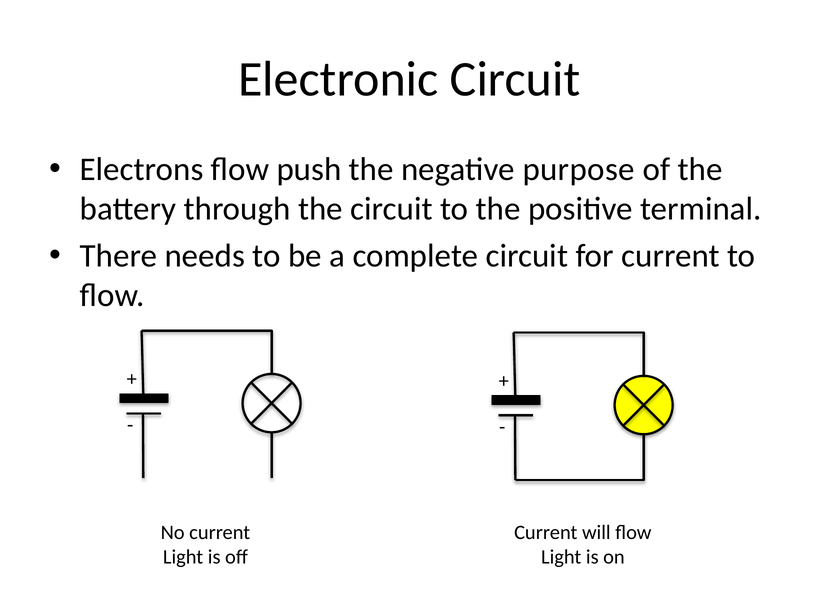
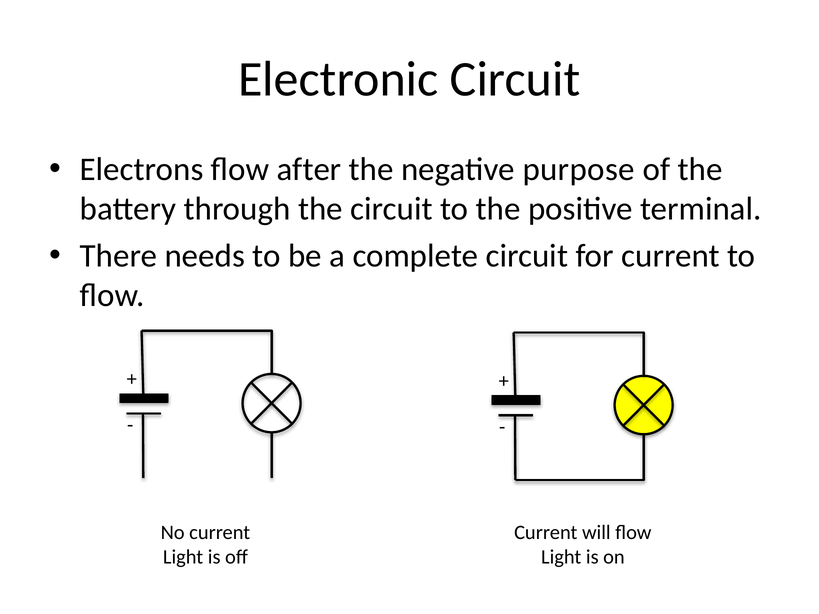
push: push -> after
